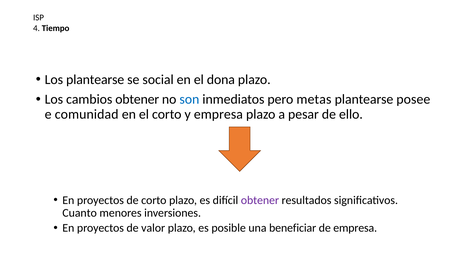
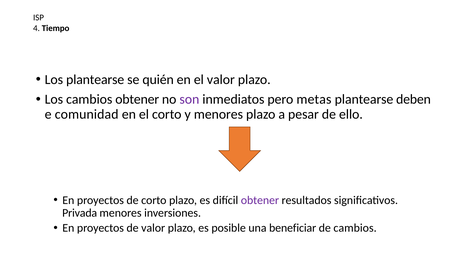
social: social -> quién
el dona: dona -> valor
son colour: blue -> purple
posee: posee -> deben
y empresa: empresa -> menores
Cuanto: Cuanto -> Privada
de empresa: empresa -> cambios
